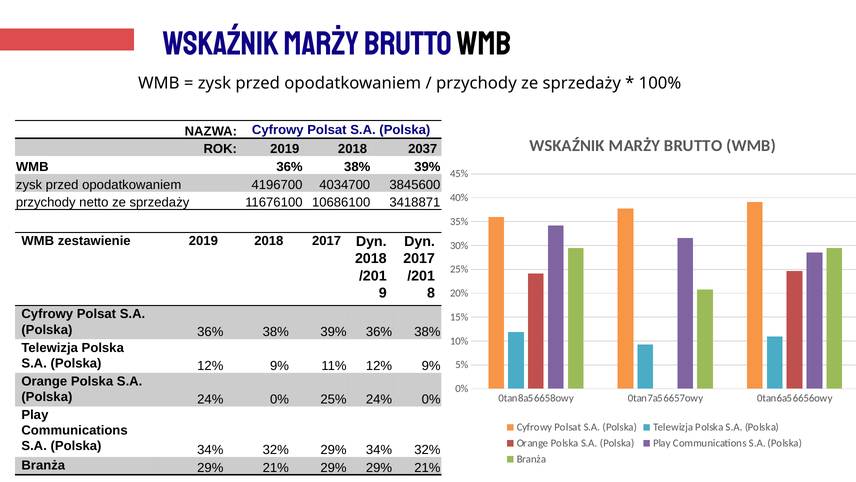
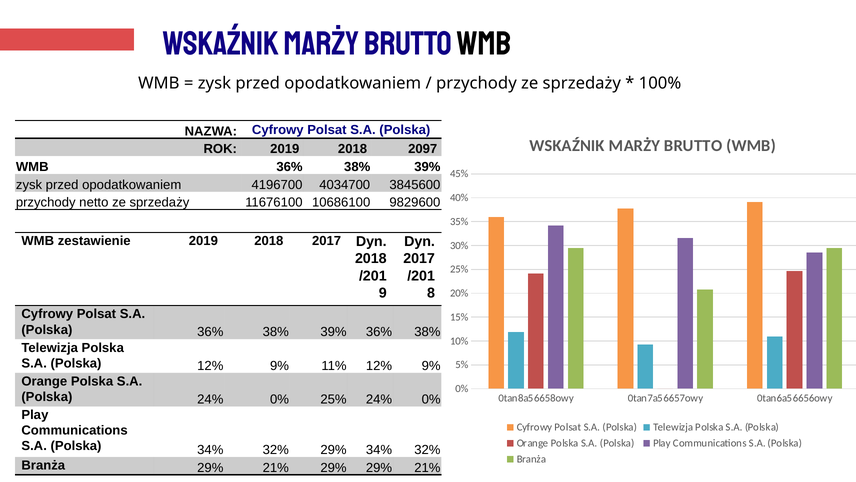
2037: 2037 -> 2097
3418871: 3418871 -> 9829600
